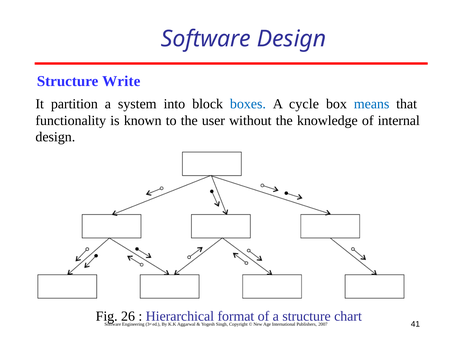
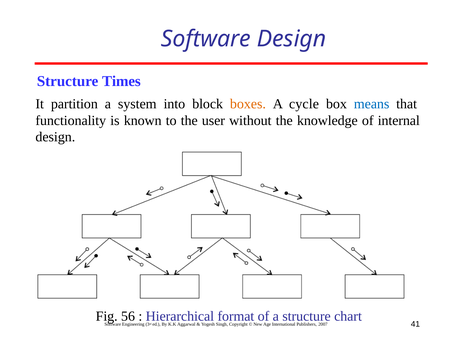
Write: Write -> Times
boxes colour: blue -> orange
26: 26 -> 56
